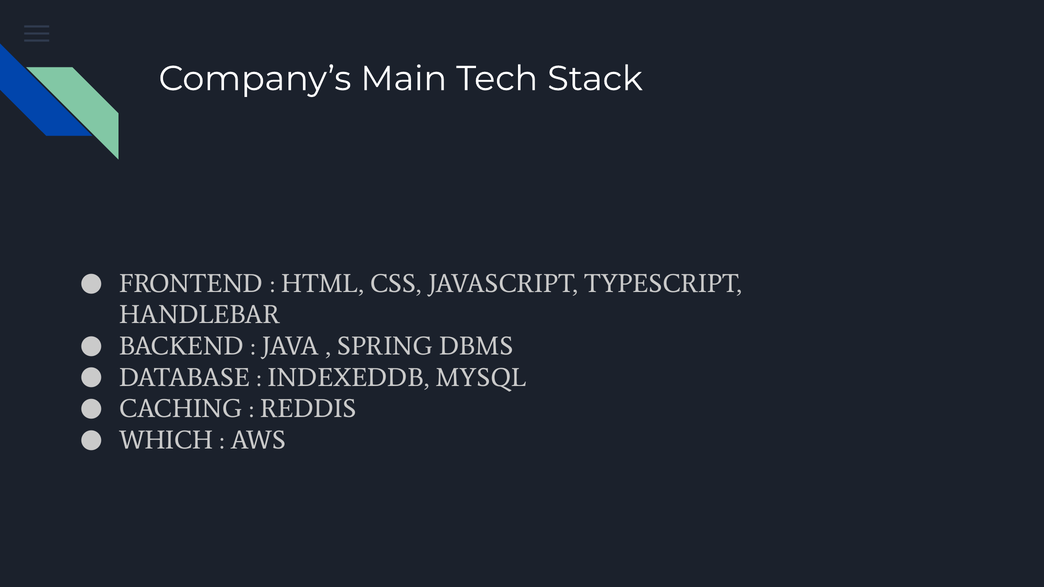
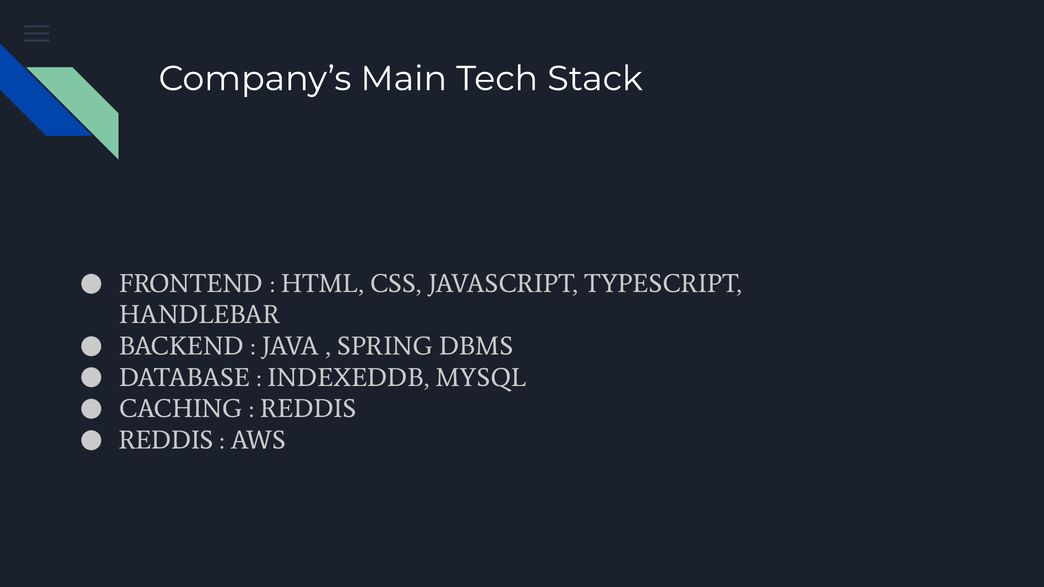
WHICH at (166, 440): WHICH -> REDDIS
